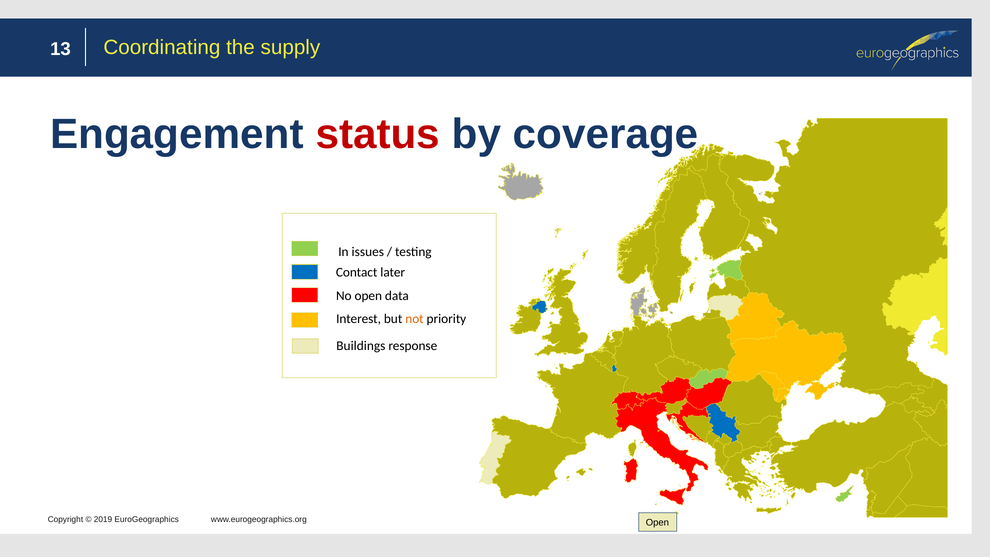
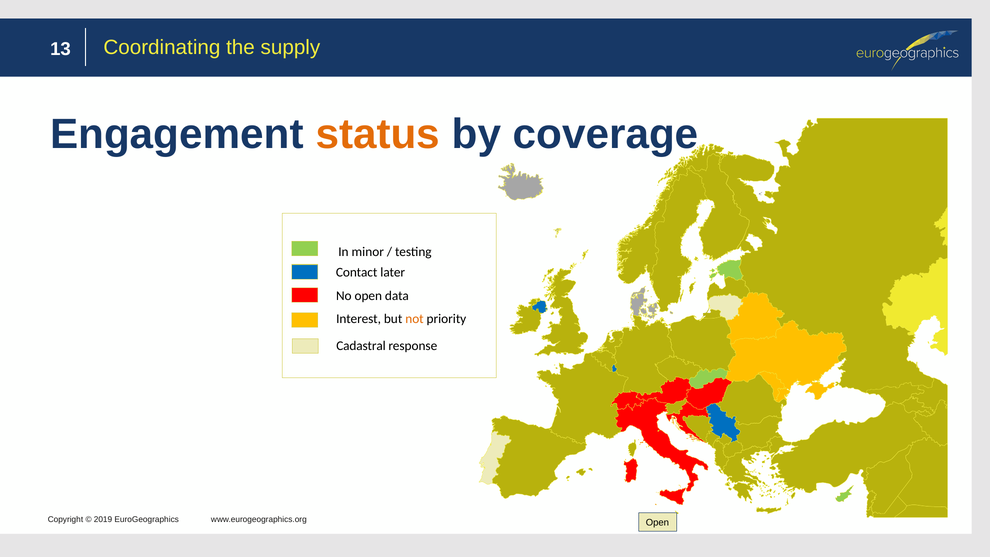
status colour: red -> orange
issues: issues -> minor
Buildings: Buildings -> Cadastral
